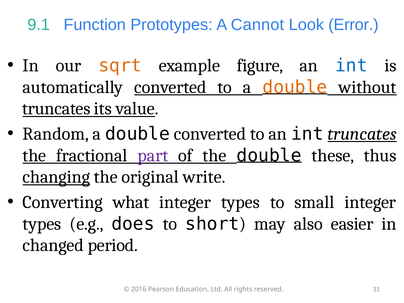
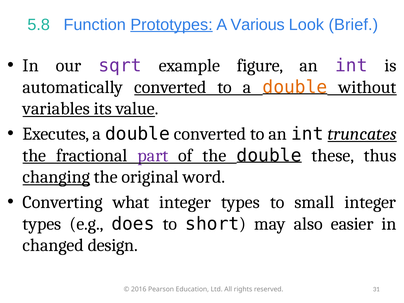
9.1: 9.1 -> 5.8
Prototypes underline: none -> present
Cannot: Cannot -> Various
Error: Error -> Brief
sqrt colour: orange -> purple
int at (351, 66) colour: blue -> purple
truncates at (56, 109): truncates -> variables
Random: Random -> Executes
write: write -> word
period: period -> design
